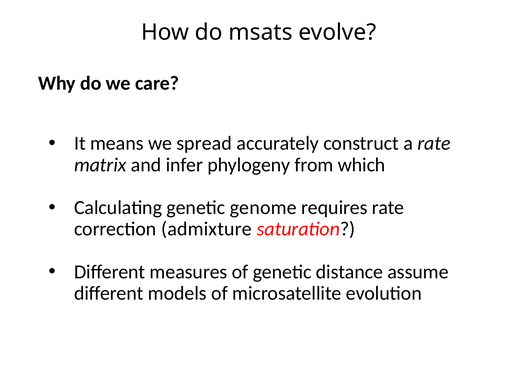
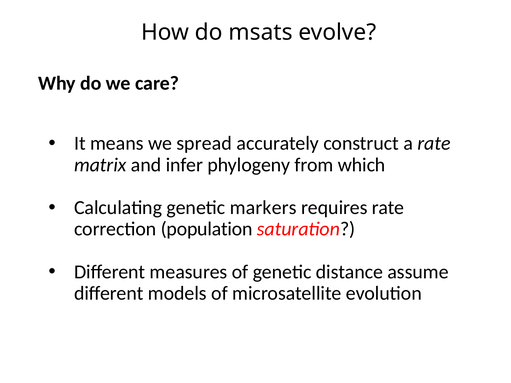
genome: genome -> markers
admixture: admixture -> population
